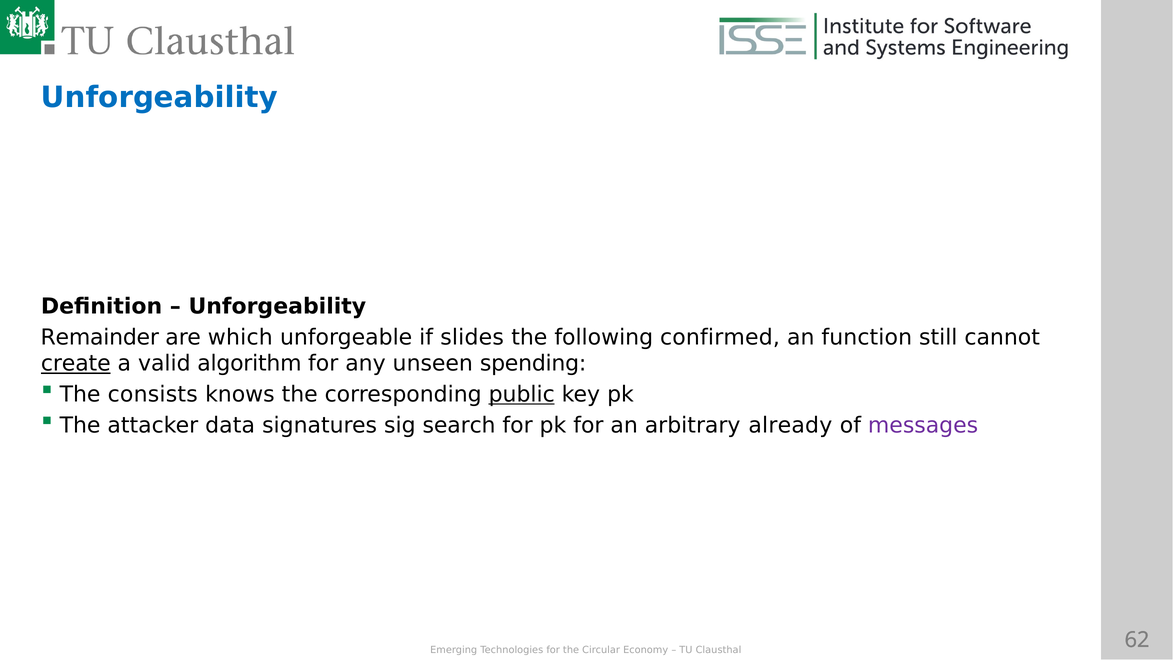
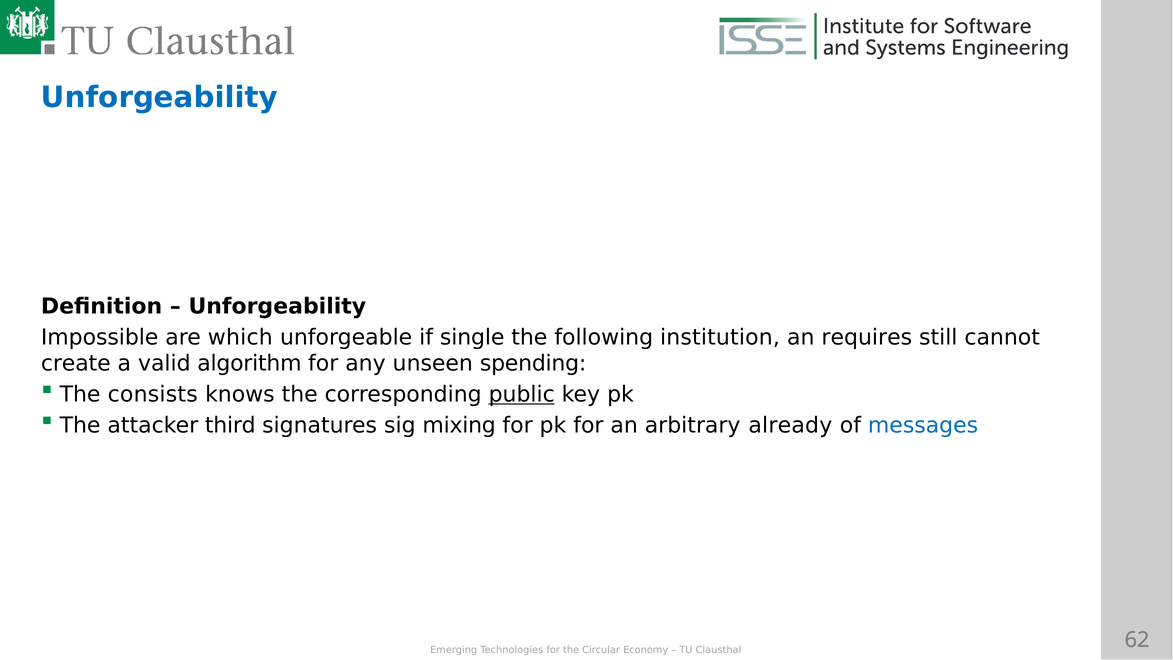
Remainder: Remainder -> Impossible
slides: slides -> single
confirmed: confirmed -> institution
function: function -> requires
create underline: present -> none
data: data -> third
search: search -> mixing
messages colour: purple -> blue
